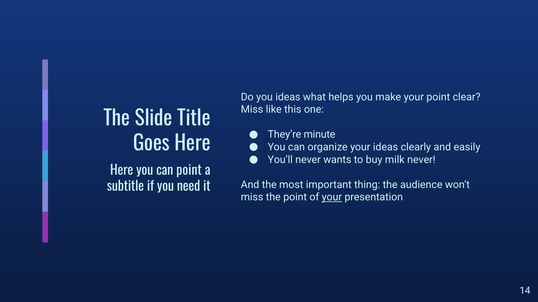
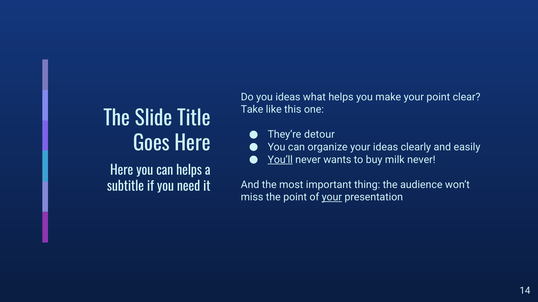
Miss at (252, 110): Miss -> Take
minute: minute -> detour
You’ll underline: none -> present
can point: point -> helps
